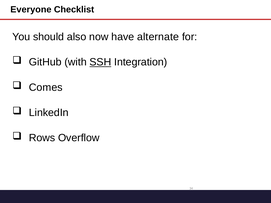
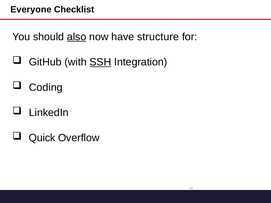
also underline: none -> present
alternate: alternate -> structure
Comes: Comes -> Coding
Rows: Rows -> Quick
